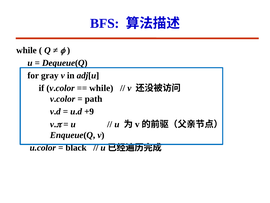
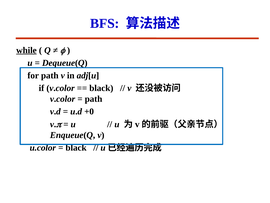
while at (26, 50) underline: none -> present
for gray: gray -> path
while at (101, 88): while -> black
+9: +9 -> +0
